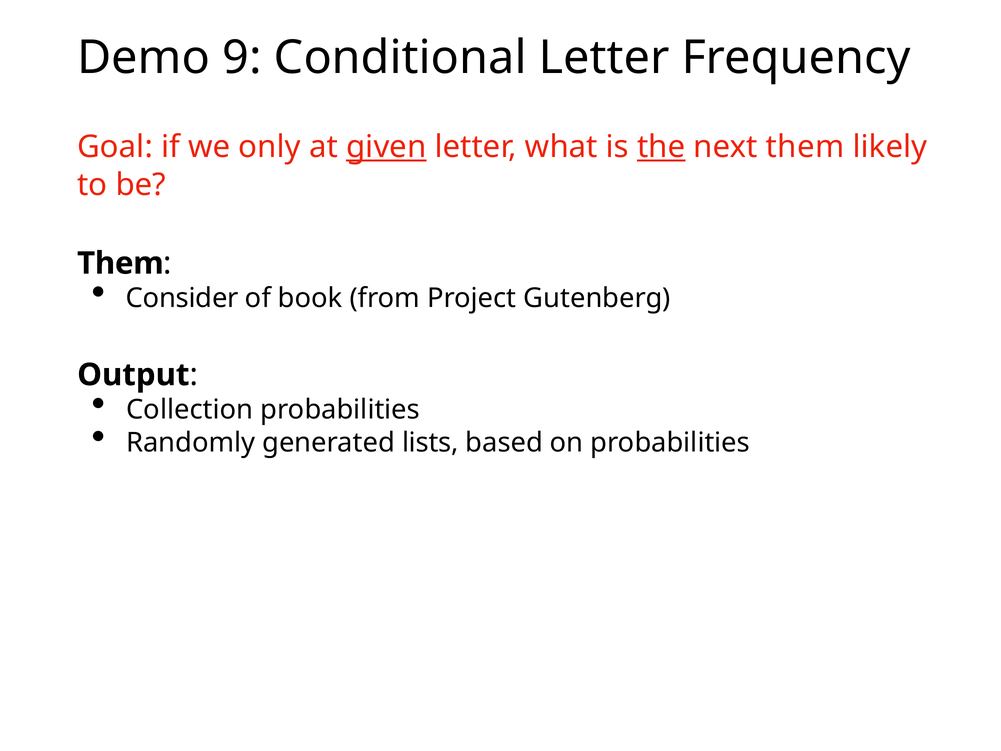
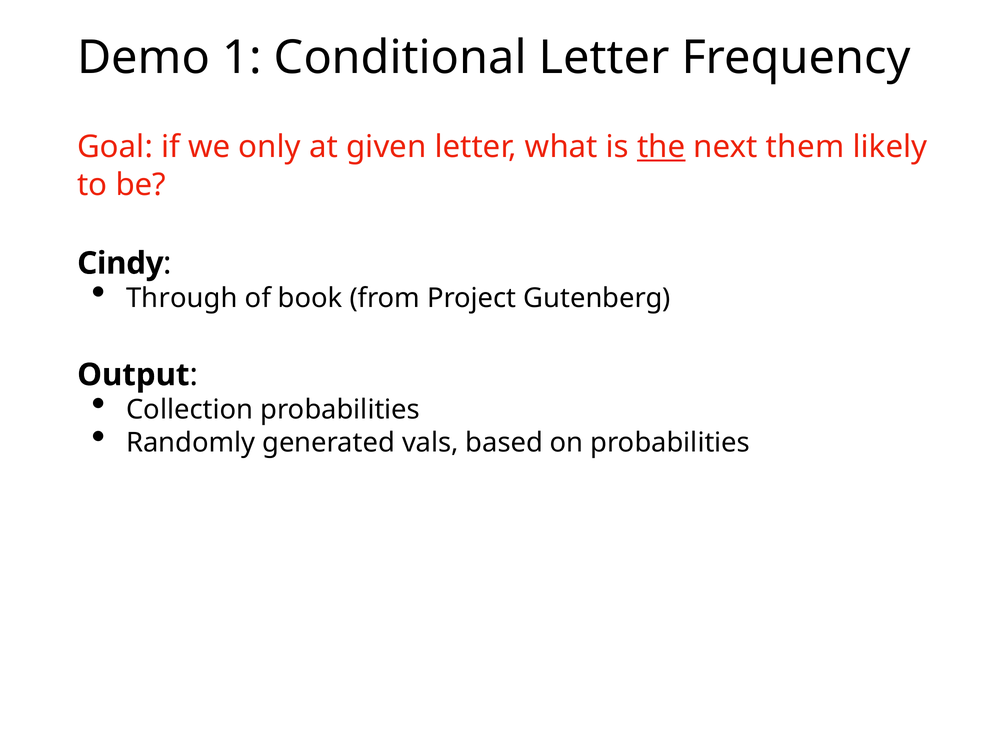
9: 9 -> 1
given underline: present -> none
Them at (120, 263): Them -> Cindy
Consider: Consider -> Through
lists: lists -> vals
